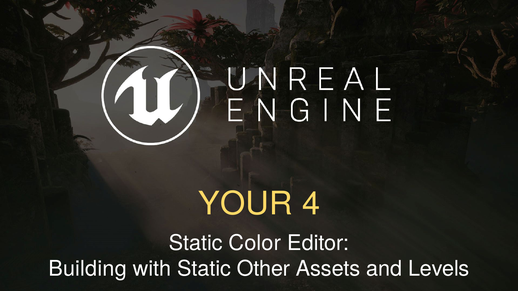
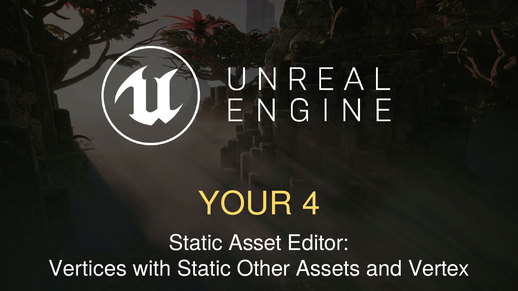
Color: Color -> Asset
Building: Building -> Vertices
Levels: Levels -> Vertex
